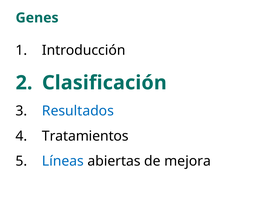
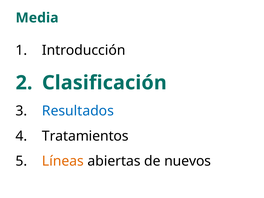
Genes: Genes -> Media
Líneas colour: blue -> orange
mejora: mejora -> nuevos
